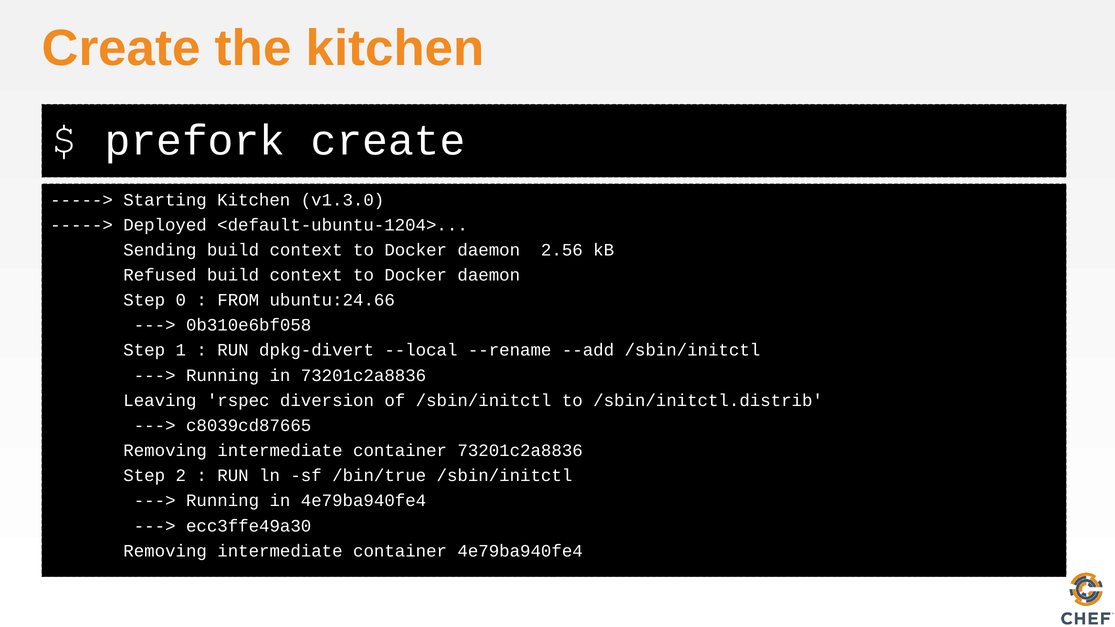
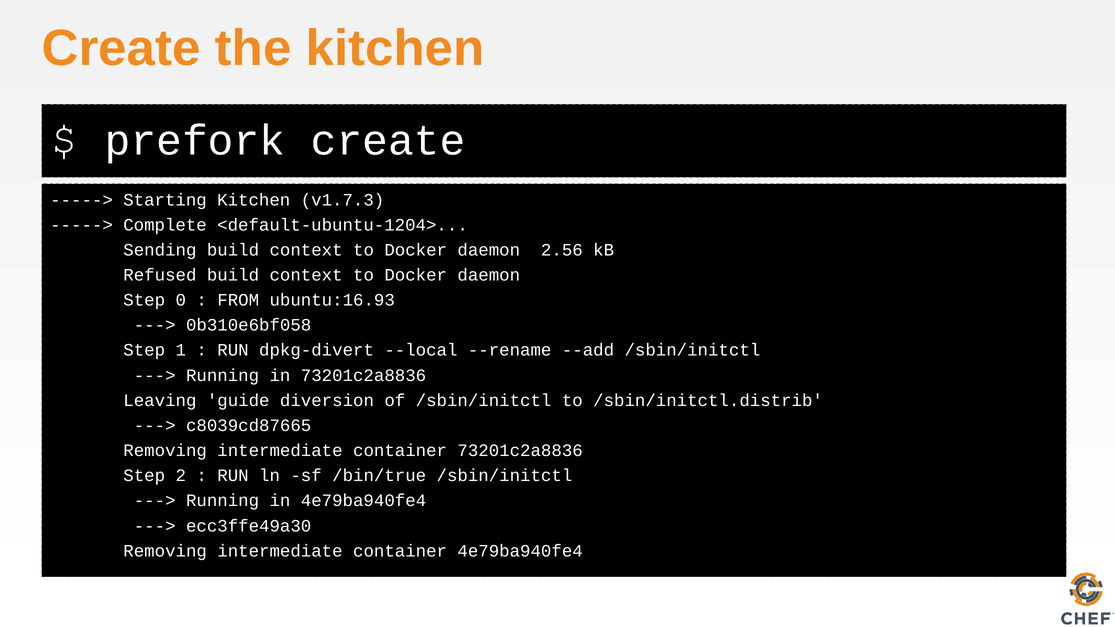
v1.3.0: v1.3.0 -> v1.7.3
Deployed: Deployed -> Complete
ubuntu:24.66: ubuntu:24.66 -> ubuntu:16.93
rspec: rspec -> guide
